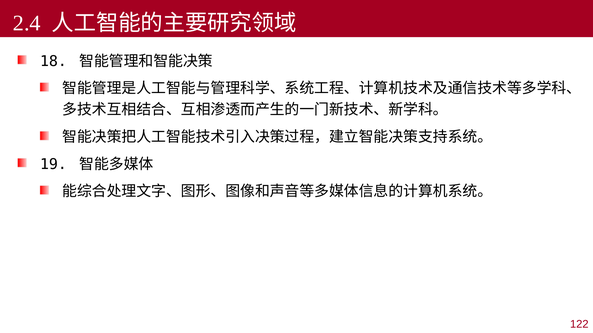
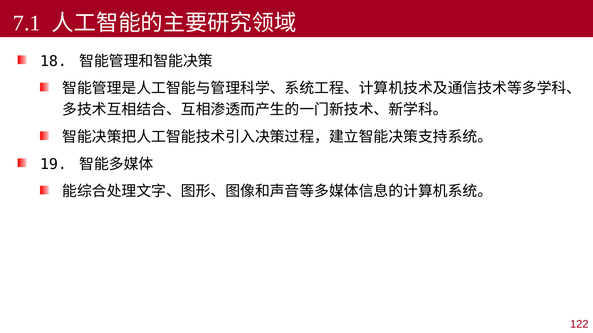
2.4: 2.4 -> 7.1
